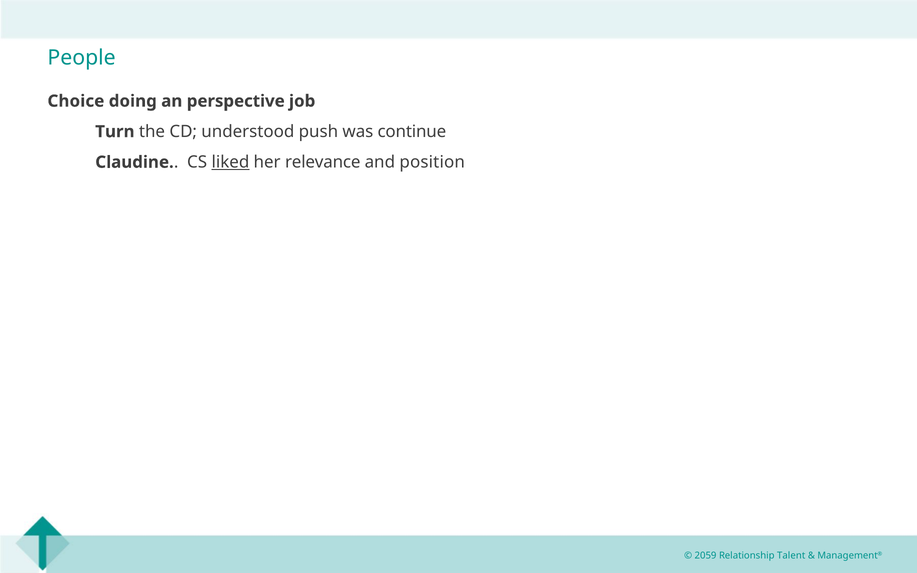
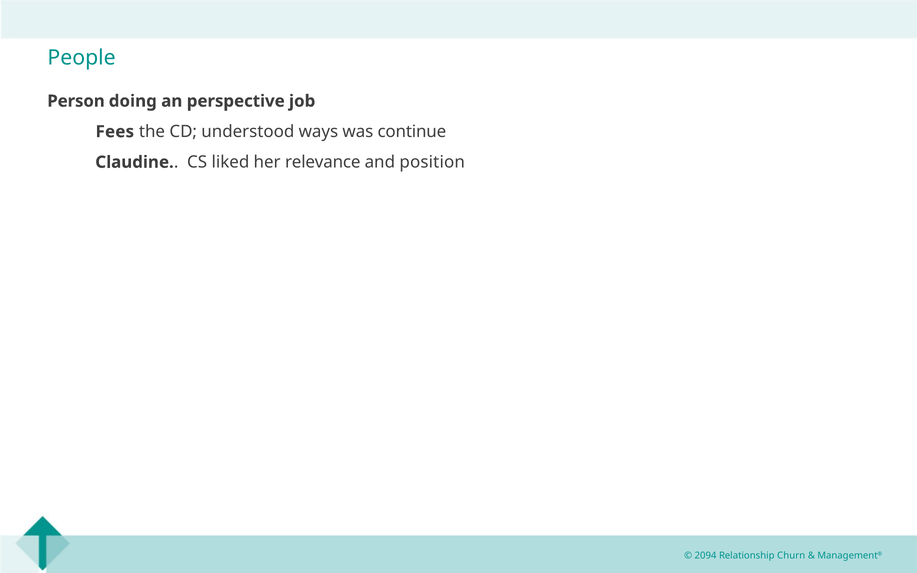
Choice: Choice -> Person
Turn: Turn -> Fees
push: push -> ways
liked underline: present -> none
2059: 2059 -> 2094
Talent: Talent -> Churn
